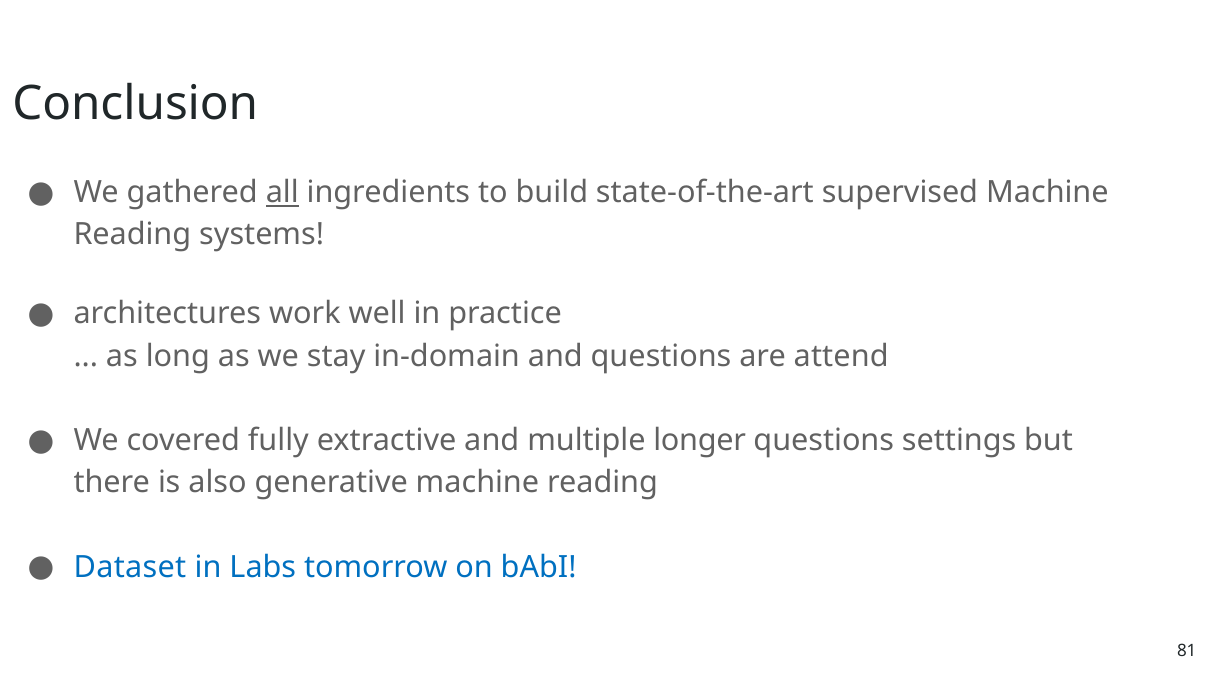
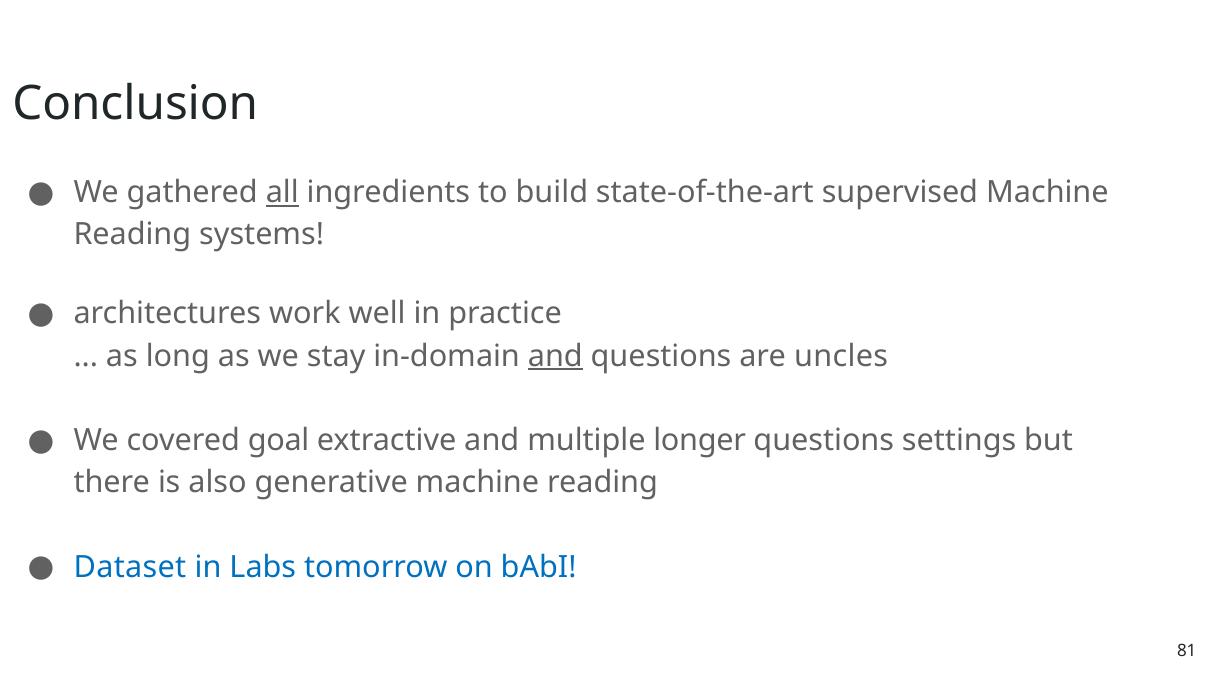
and at (555, 356) underline: none -> present
attend: attend -> uncles
fully: fully -> goal
